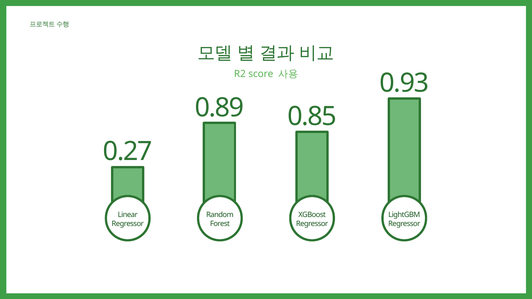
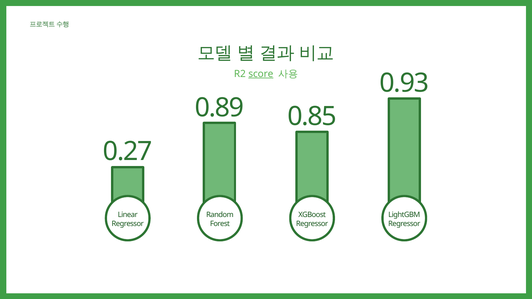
score underline: none -> present
